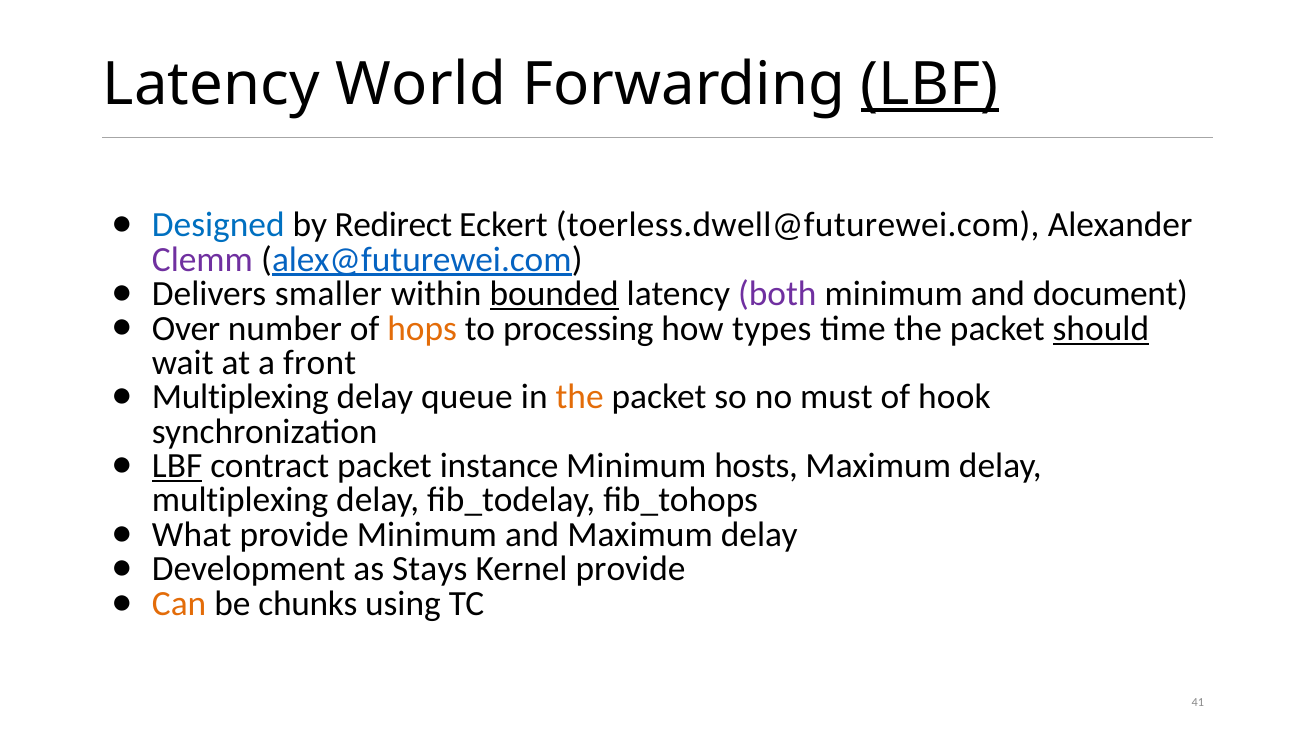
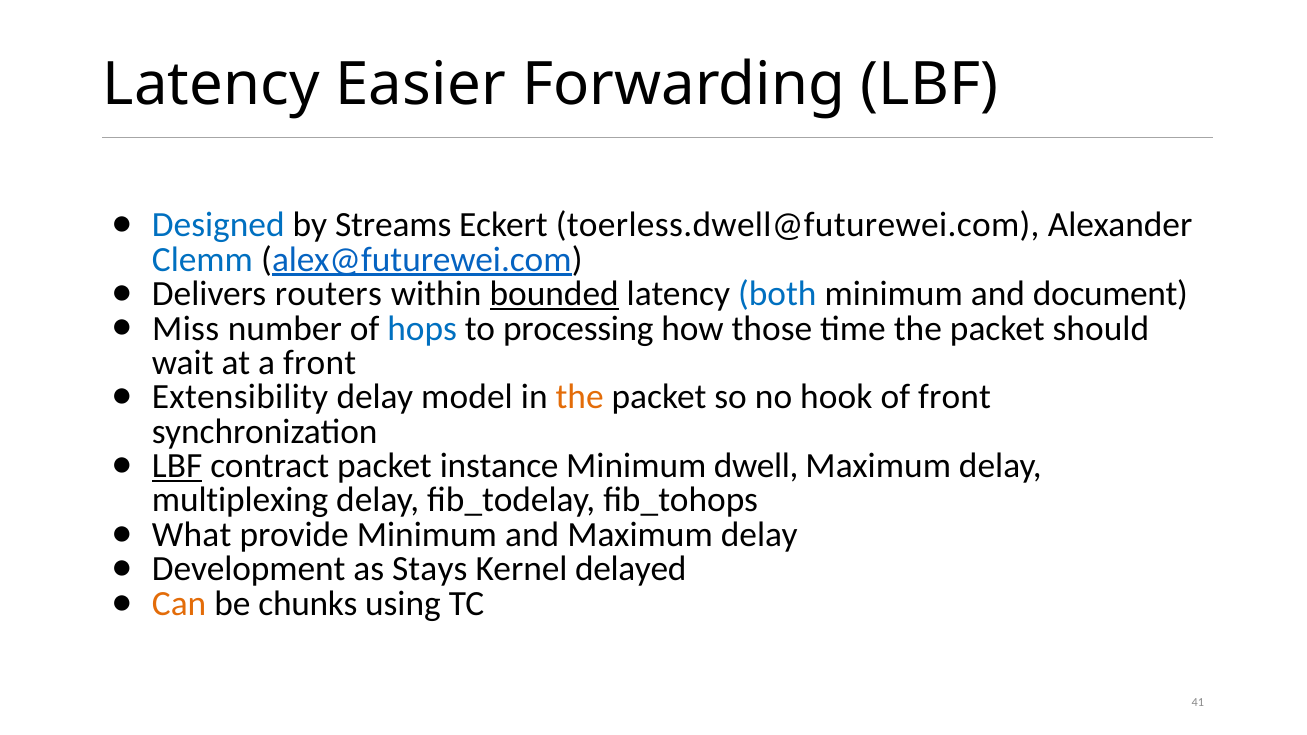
World: World -> Easier
LBF at (930, 84) underline: present -> none
Redirect: Redirect -> Streams
Clemm colour: purple -> blue
smaller: smaller -> routers
both colour: purple -> blue
Over: Over -> Miss
hops colour: orange -> blue
types: types -> those
should underline: present -> none
Multiplexing at (240, 397): Multiplexing -> Extensibility
queue: queue -> model
must: must -> hook
of hook: hook -> front
hosts: hosts -> dwell
Kernel provide: provide -> delayed
